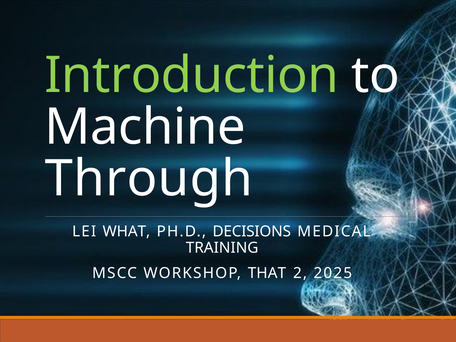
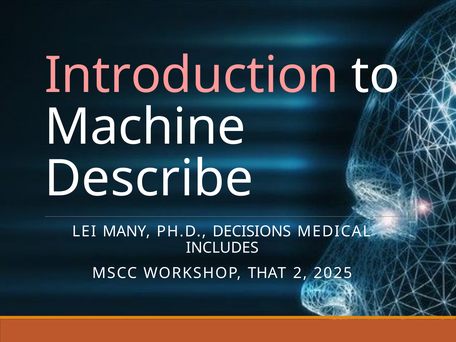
Introduction colour: light green -> pink
Through: Through -> Describe
WHAT: WHAT -> MANY
TRAINING: TRAINING -> INCLUDES
